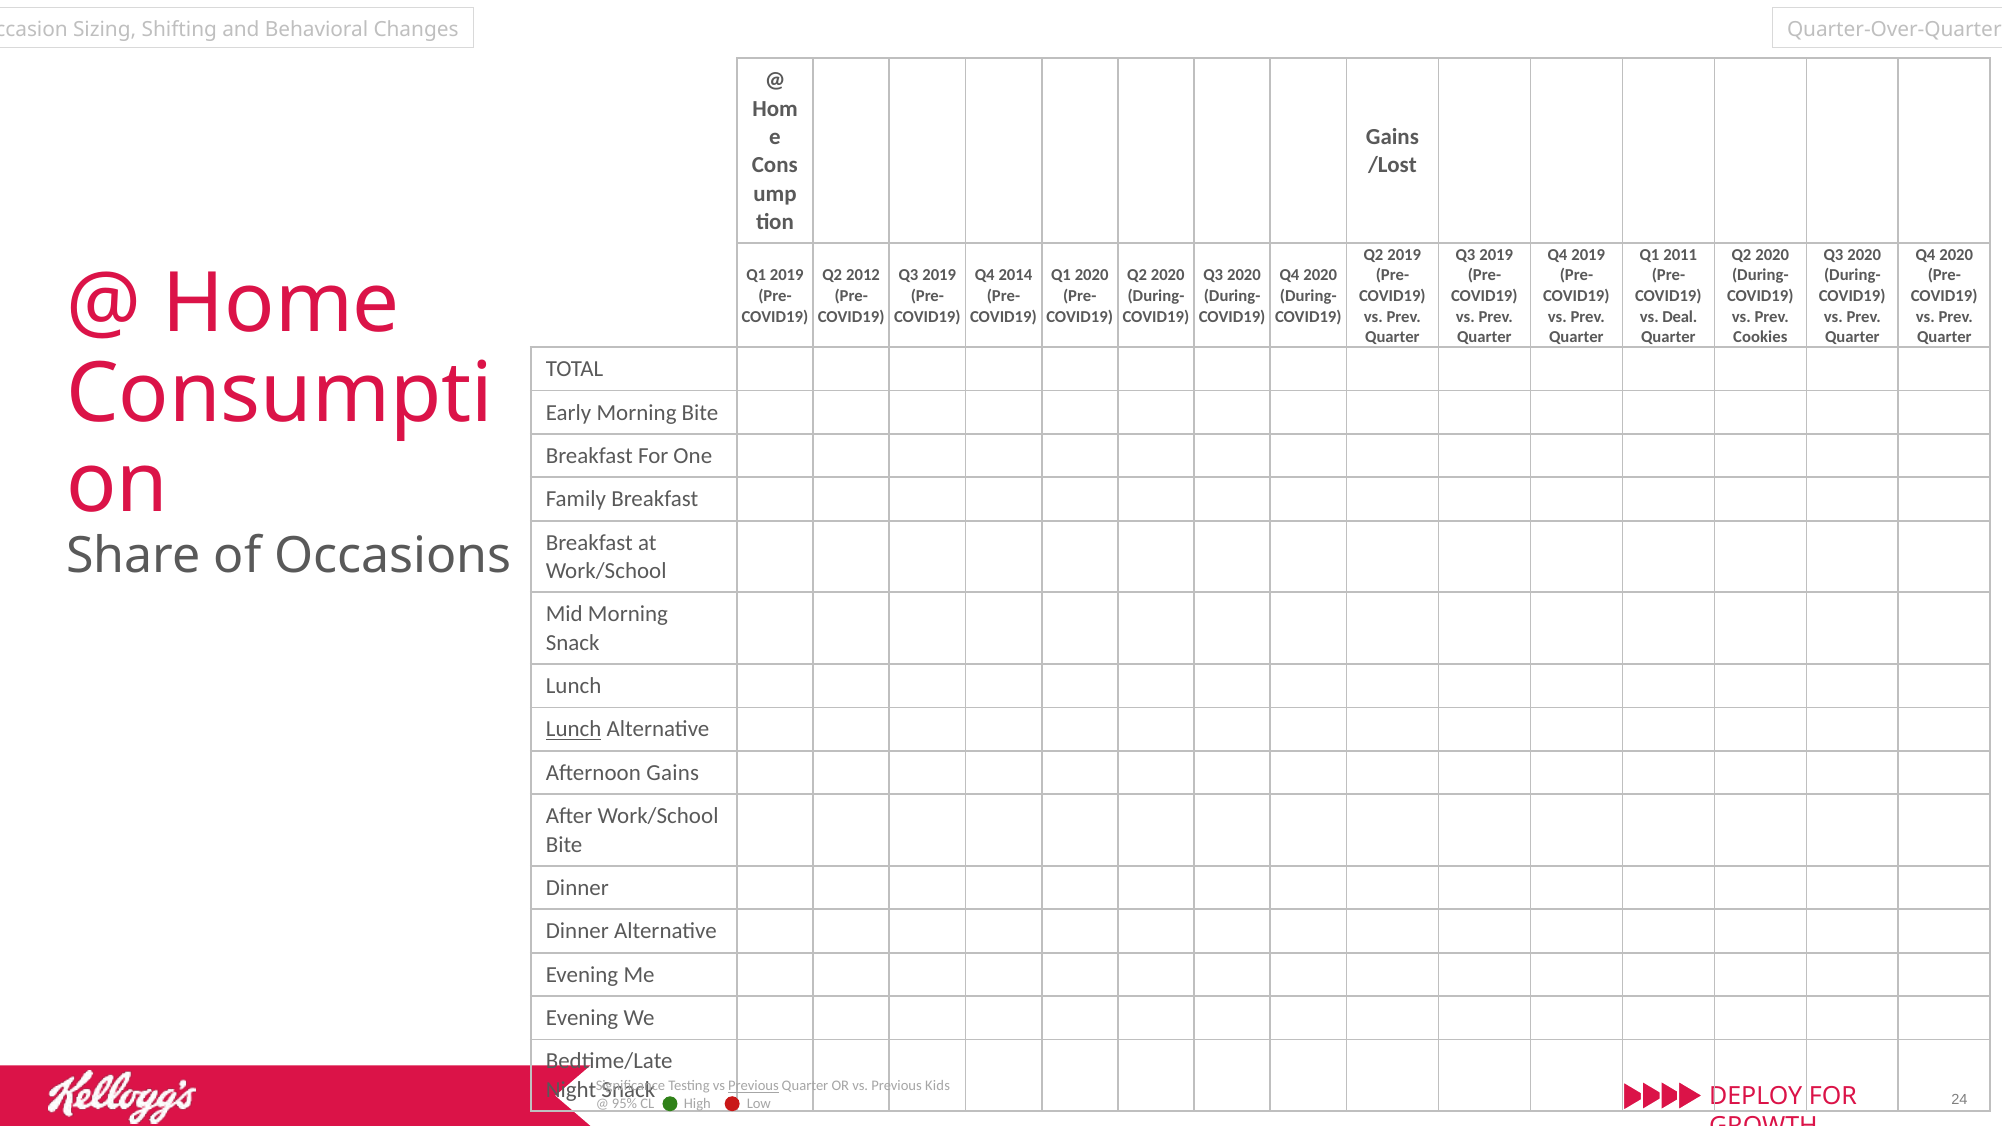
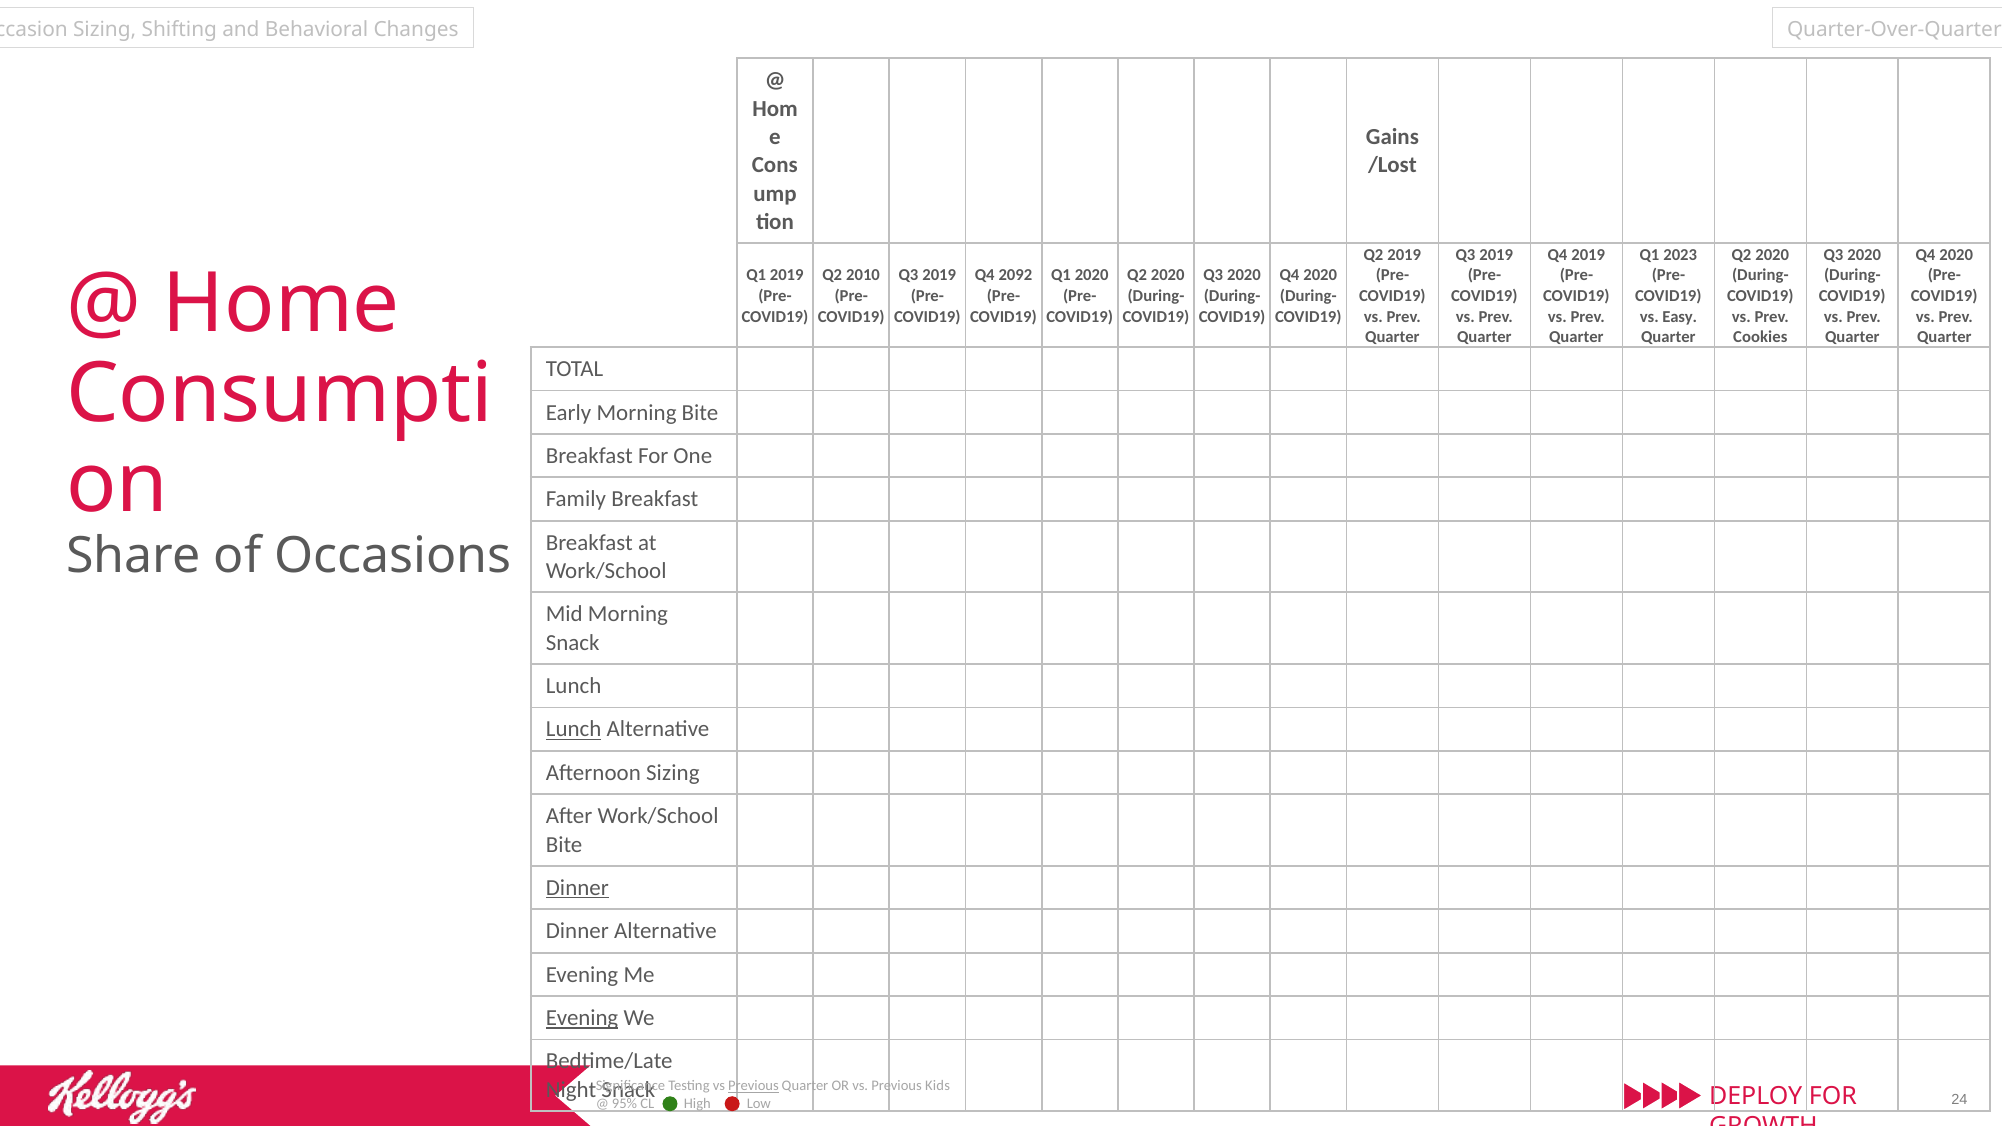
2011: 2011 -> 2023
2012: 2012 -> 2010
2014: 2014 -> 2092
Deal: Deal -> Easy
Afternoon Gains: Gains -> Sizing
Dinner at (577, 888) underline: none -> present
Evening at (582, 1018) underline: none -> present
